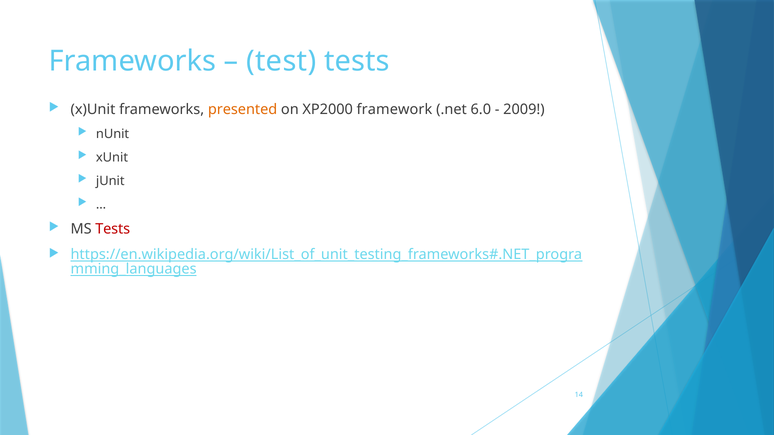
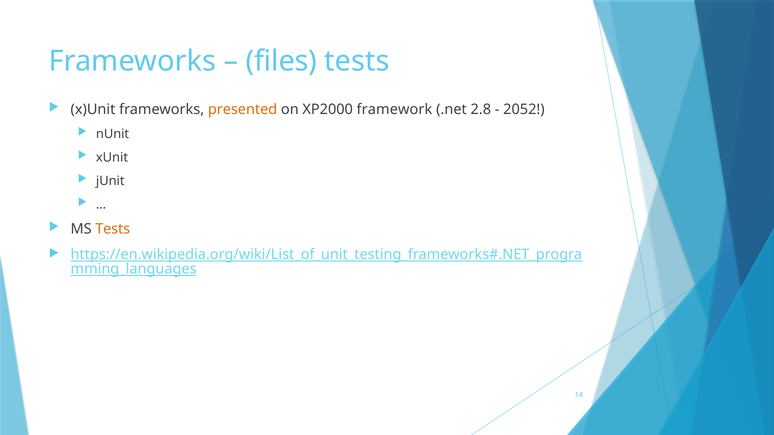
test: test -> files
6.0: 6.0 -> 2.8
2009: 2009 -> 2052
Tests at (113, 229) colour: red -> orange
